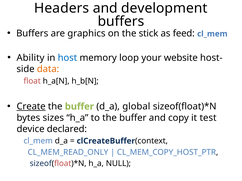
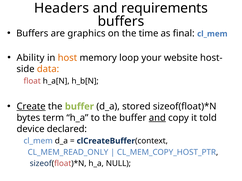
development: development -> requirements
stick: stick -> time
feed: feed -> final
host colour: blue -> orange
global: global -> stored
sizes: sizes -> term
and at (157, 118) underline: none -> present
test: test -> told
